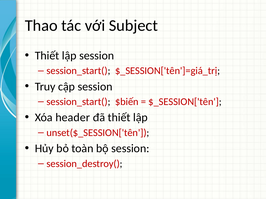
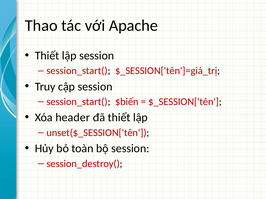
Subject: Subject -> Apache
